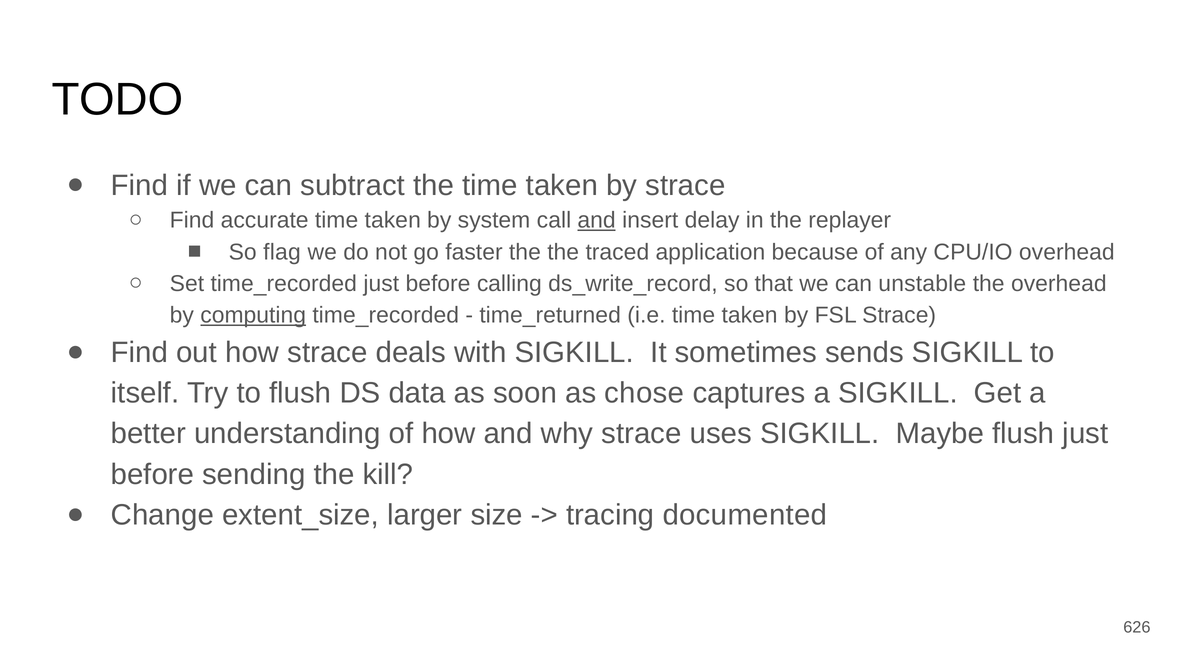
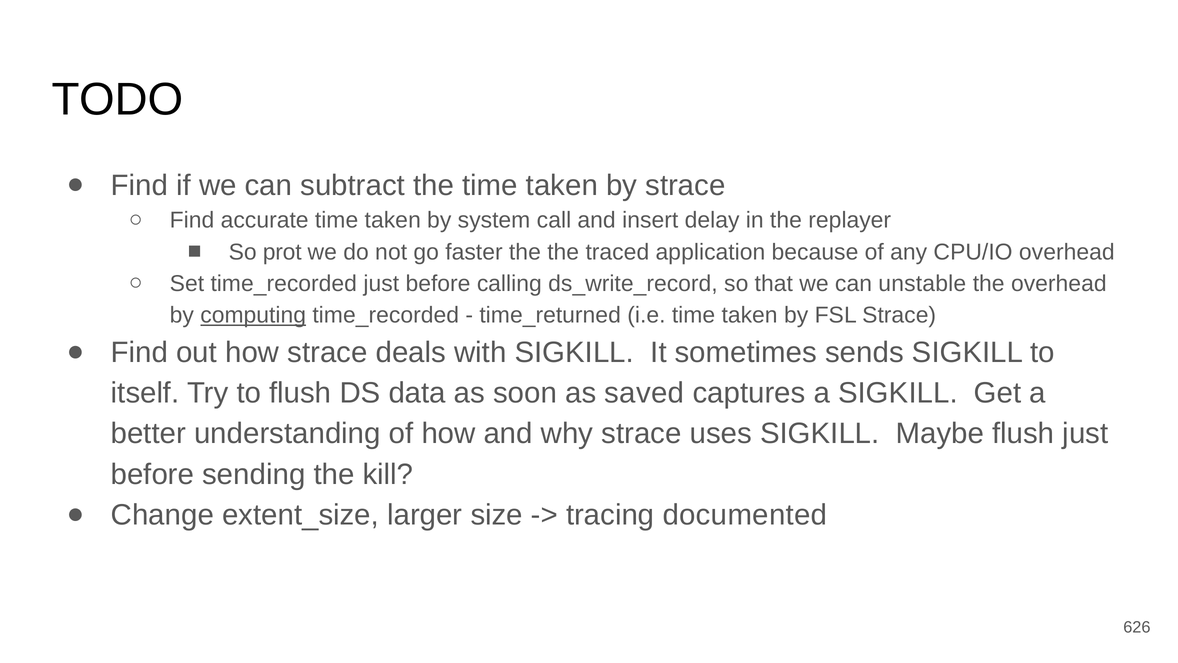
and at (597, 220) underline: present -> none
flag: flag -> prot
chose: chose -> saved
